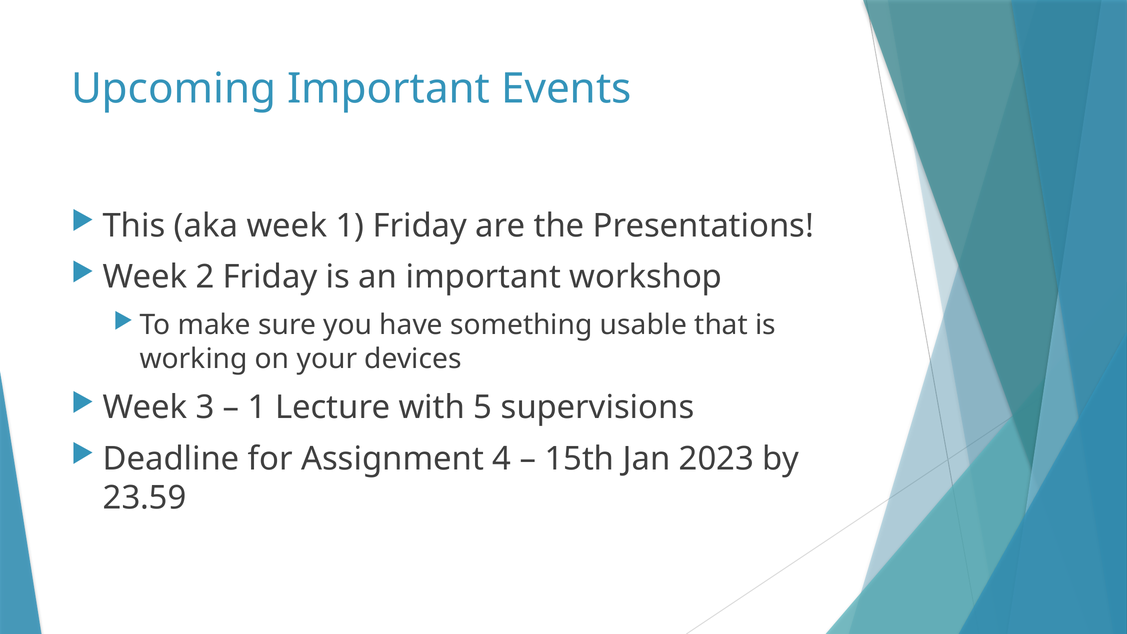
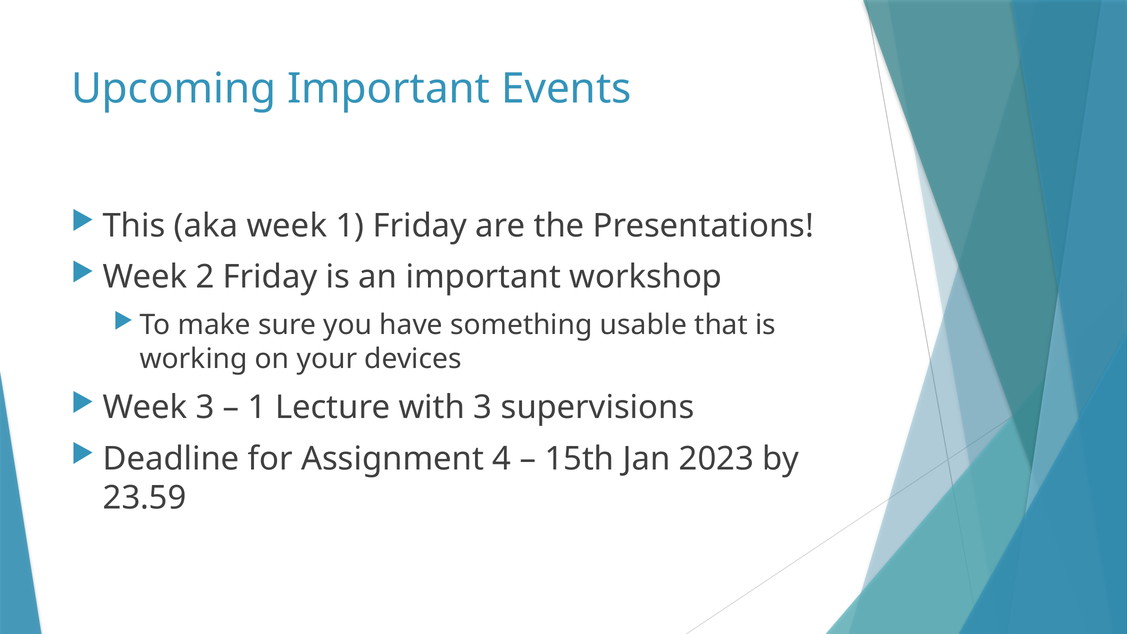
with 5: 5 -> 3
